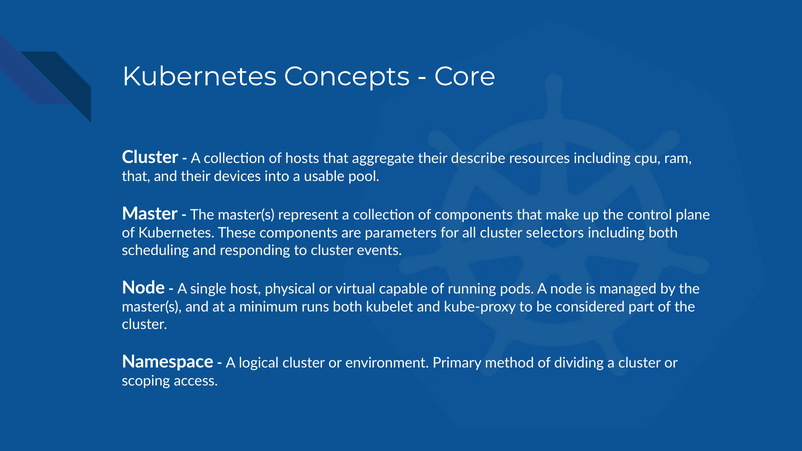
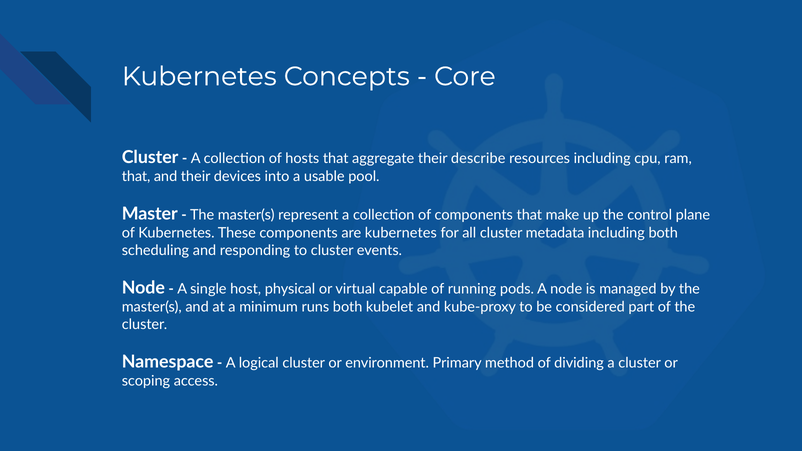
are parameters: parameters -> kubernetes
selectors: selectors -> metadata
